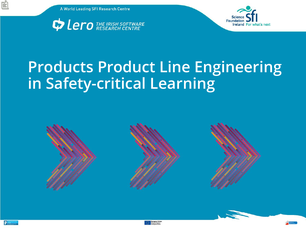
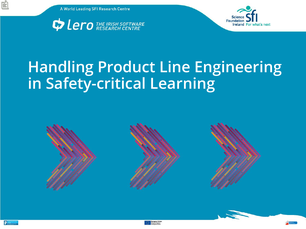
Products: Products -> Handling
